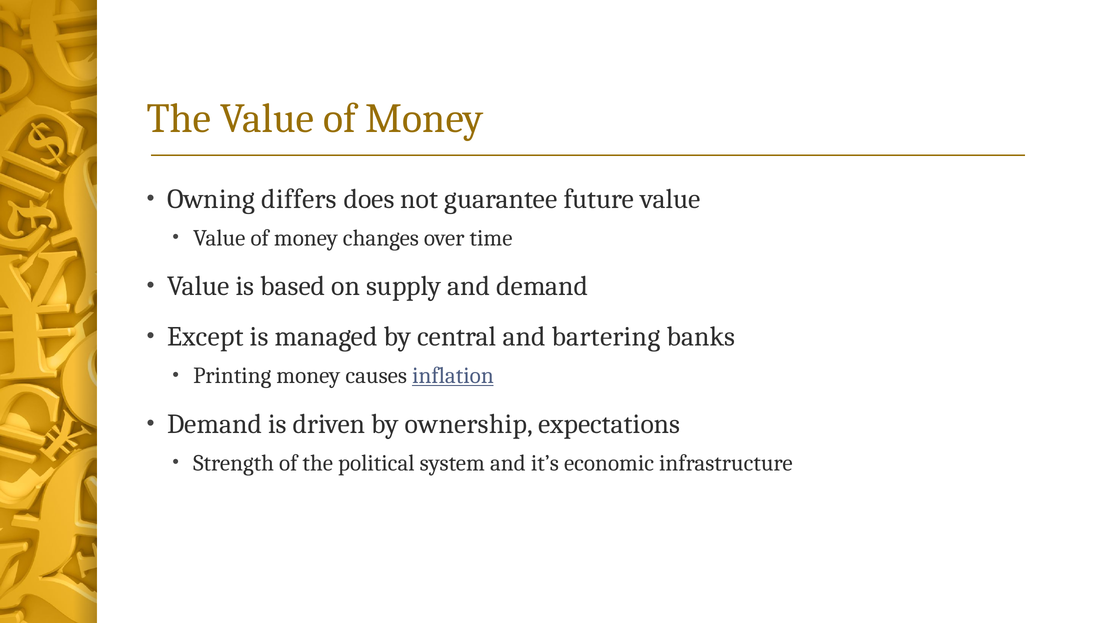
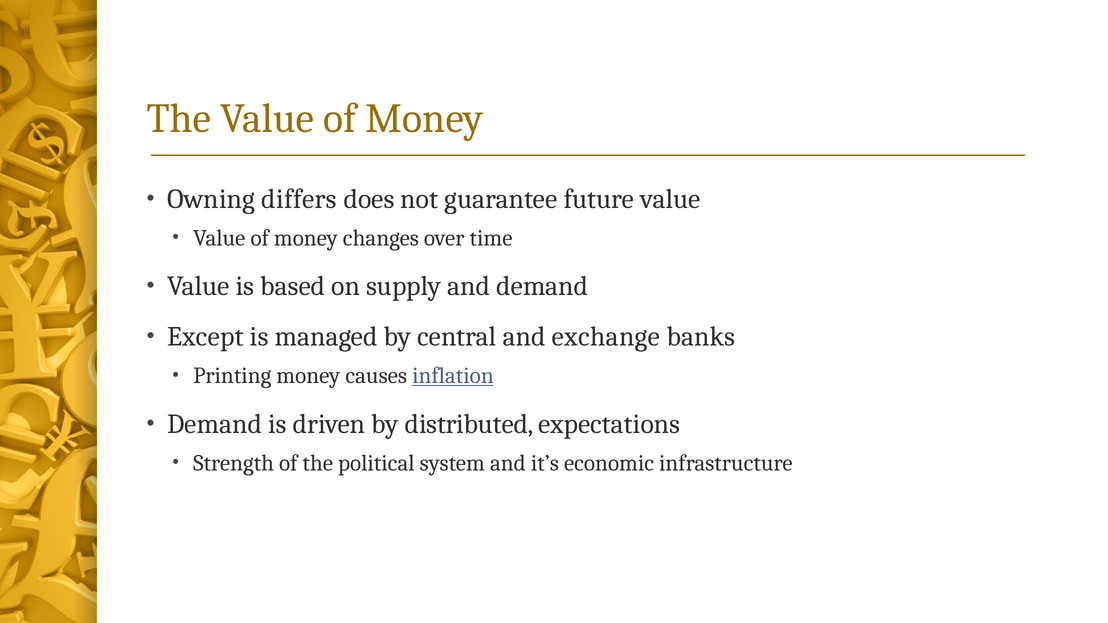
bartering: bartering -> exchange
ownership: ownership -> distributed
